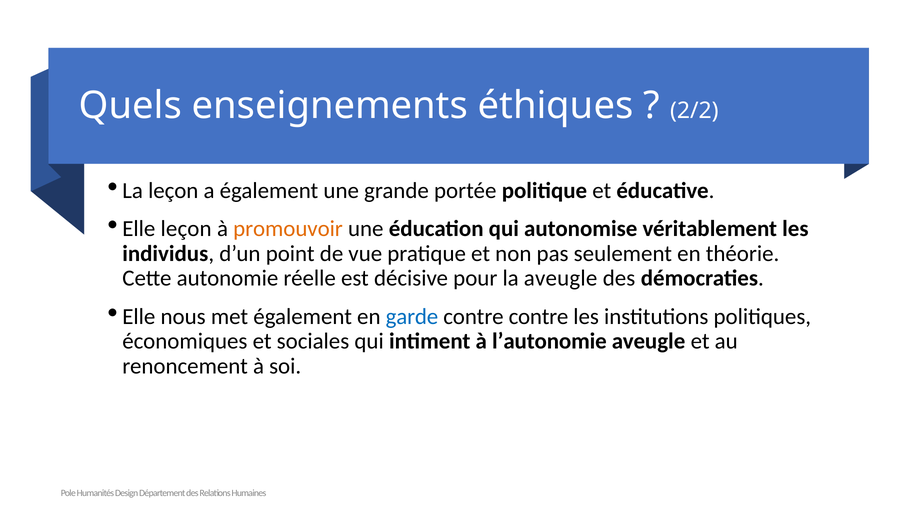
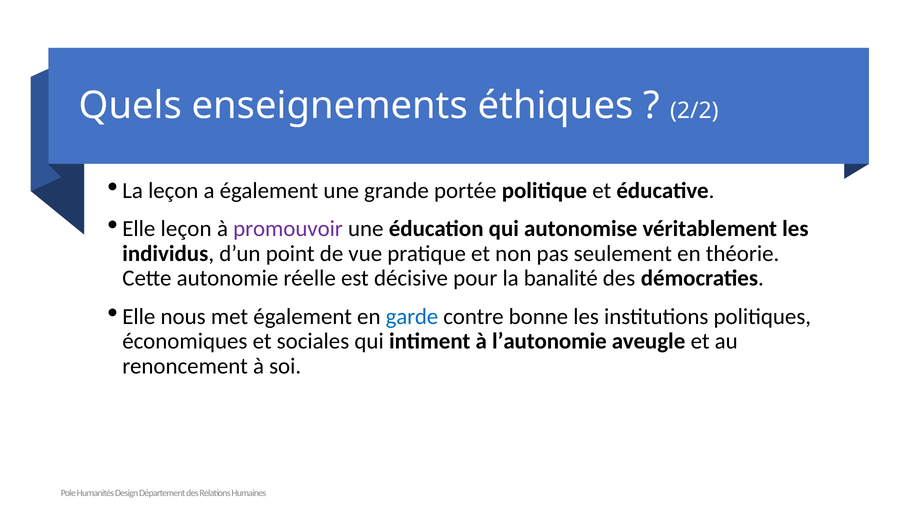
promouvoir colour: orange -> purple
la aveugle: aveugle -> banalité
contre contre: contre -> bonne
